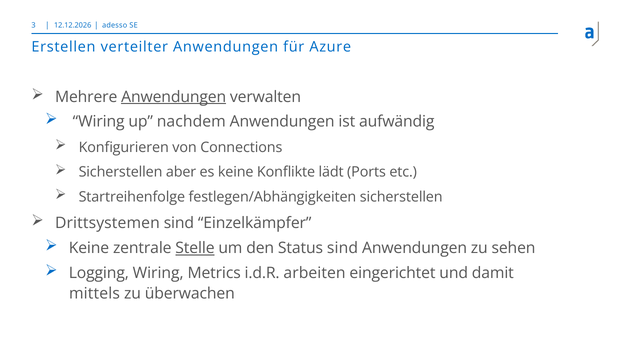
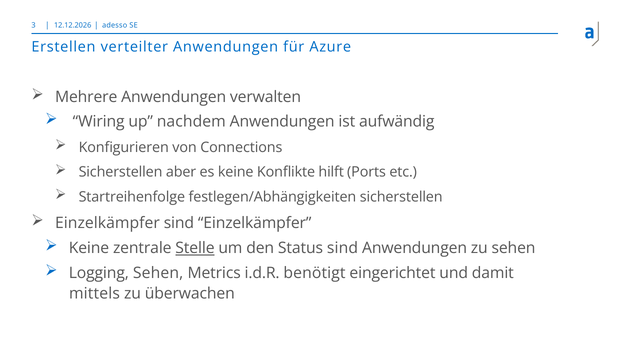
Anwendungen at (174, 97) underline: present -> none
lädt: lädt -> hilft
Drittsystemen at (107, 223): Drittsystemen -> Einzelkämpfer
Logging Wiring: Wiring -> Sehen
arbeiten: arbeiten -> benötigt
